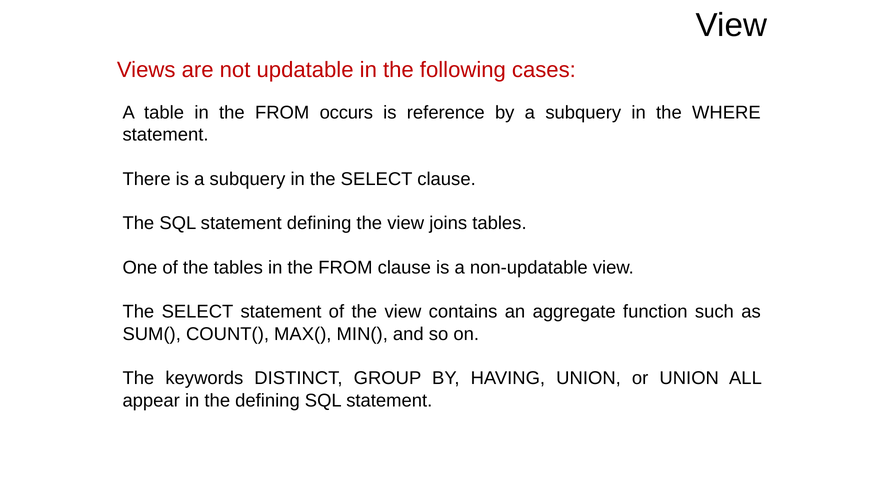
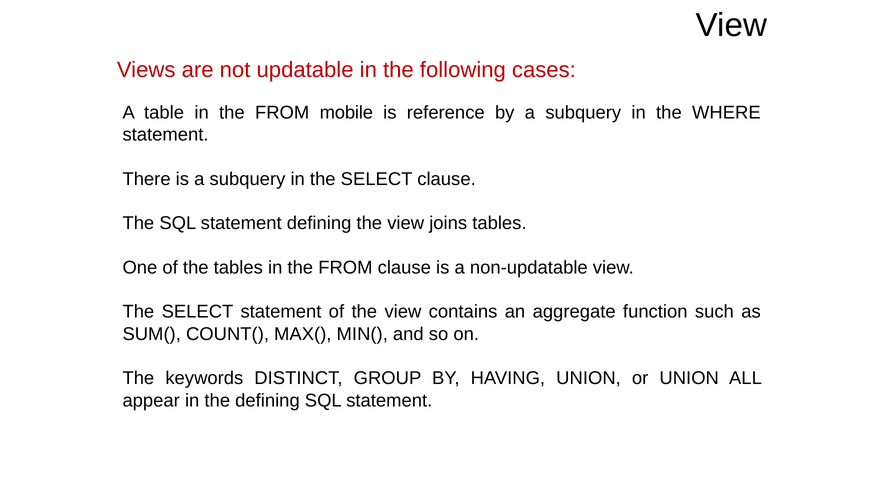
occurs: occurs -> mobile
